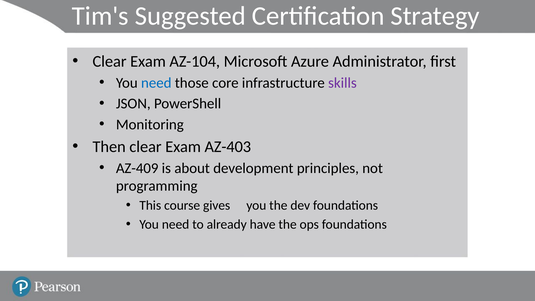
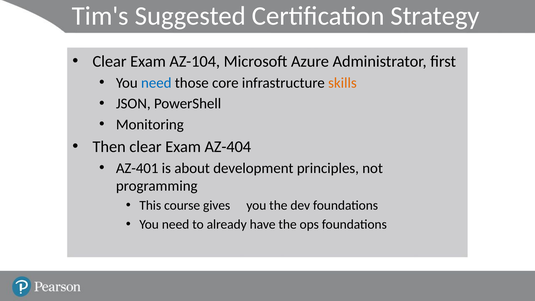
skills colour: purple -> orange
AZ-403: AZ-403 -> AZ-404
AZ-409: AZ-409 -> AZ-401
